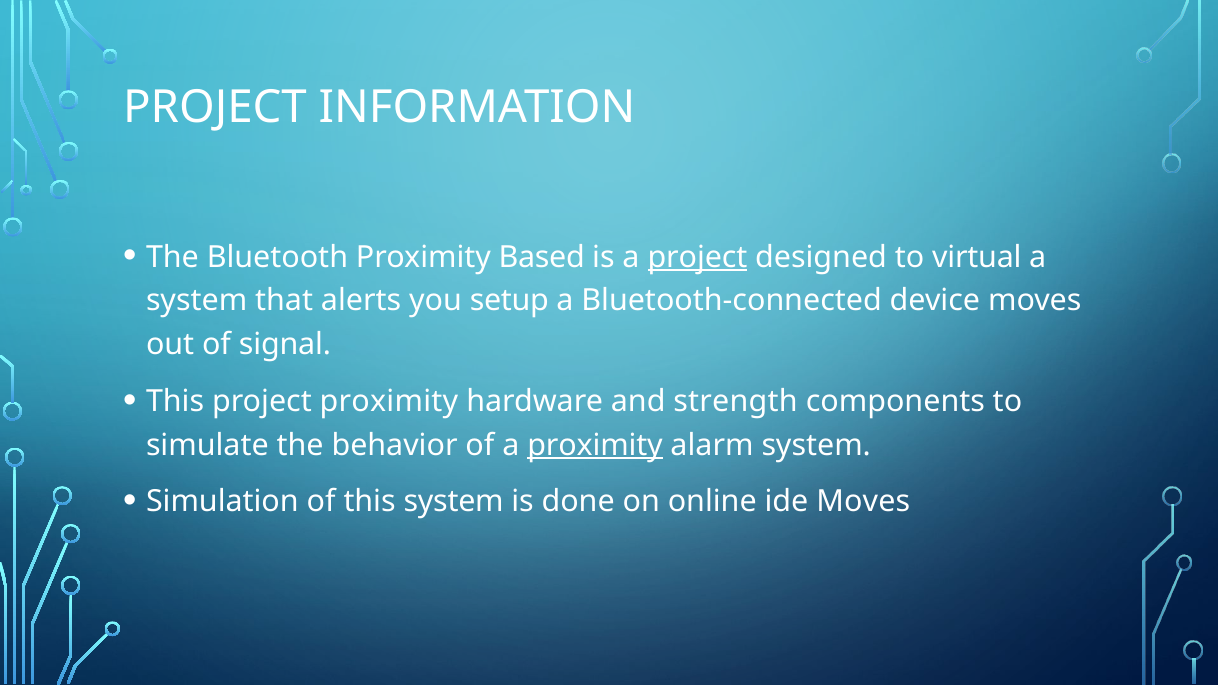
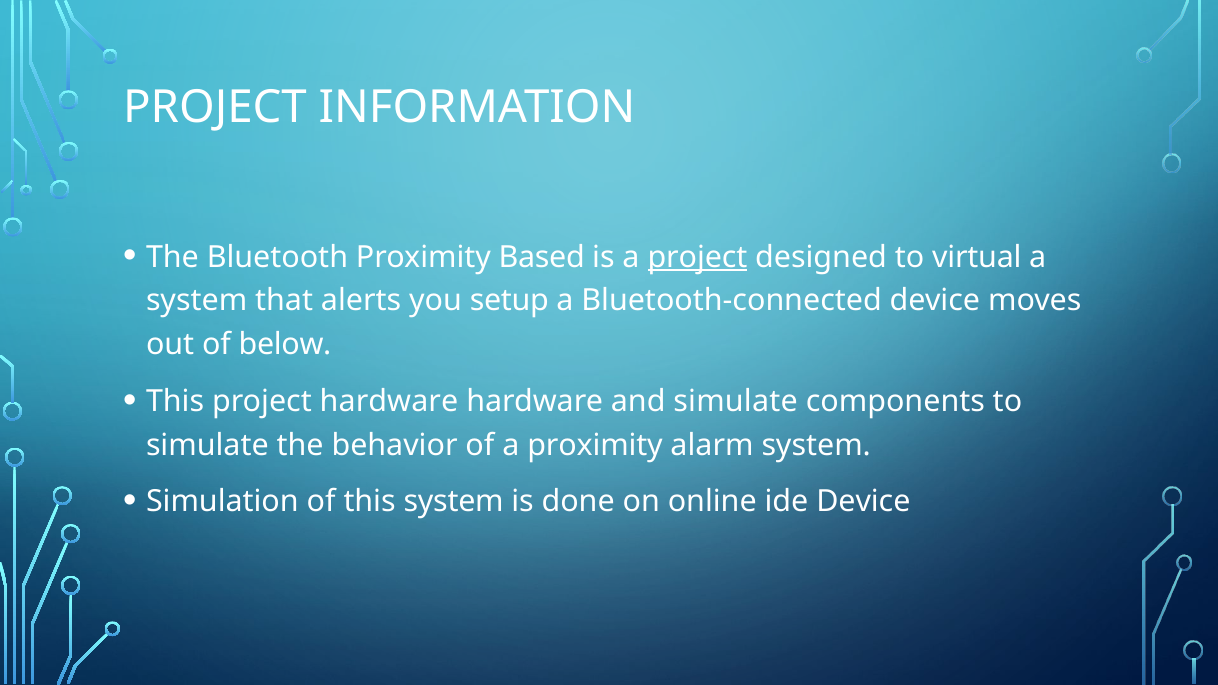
signal: signal -> below
project proximity: proximity -> hardware
and strength: strength -> simulate
proximity at (595, 445) underline: present -> none
ide Moves: Moves -> Device
